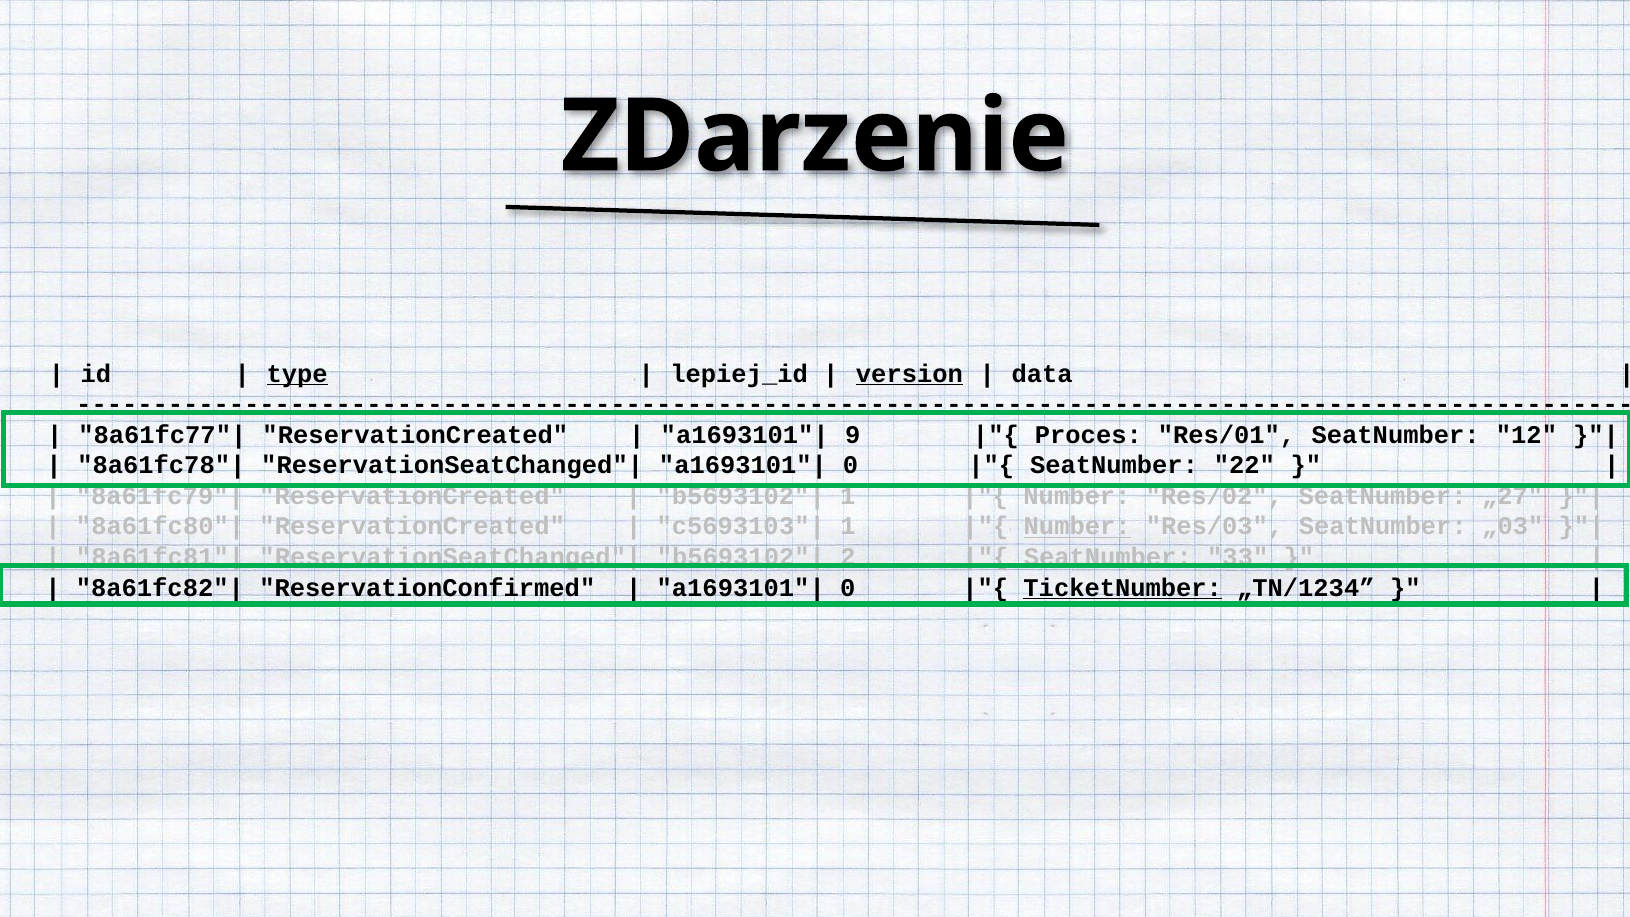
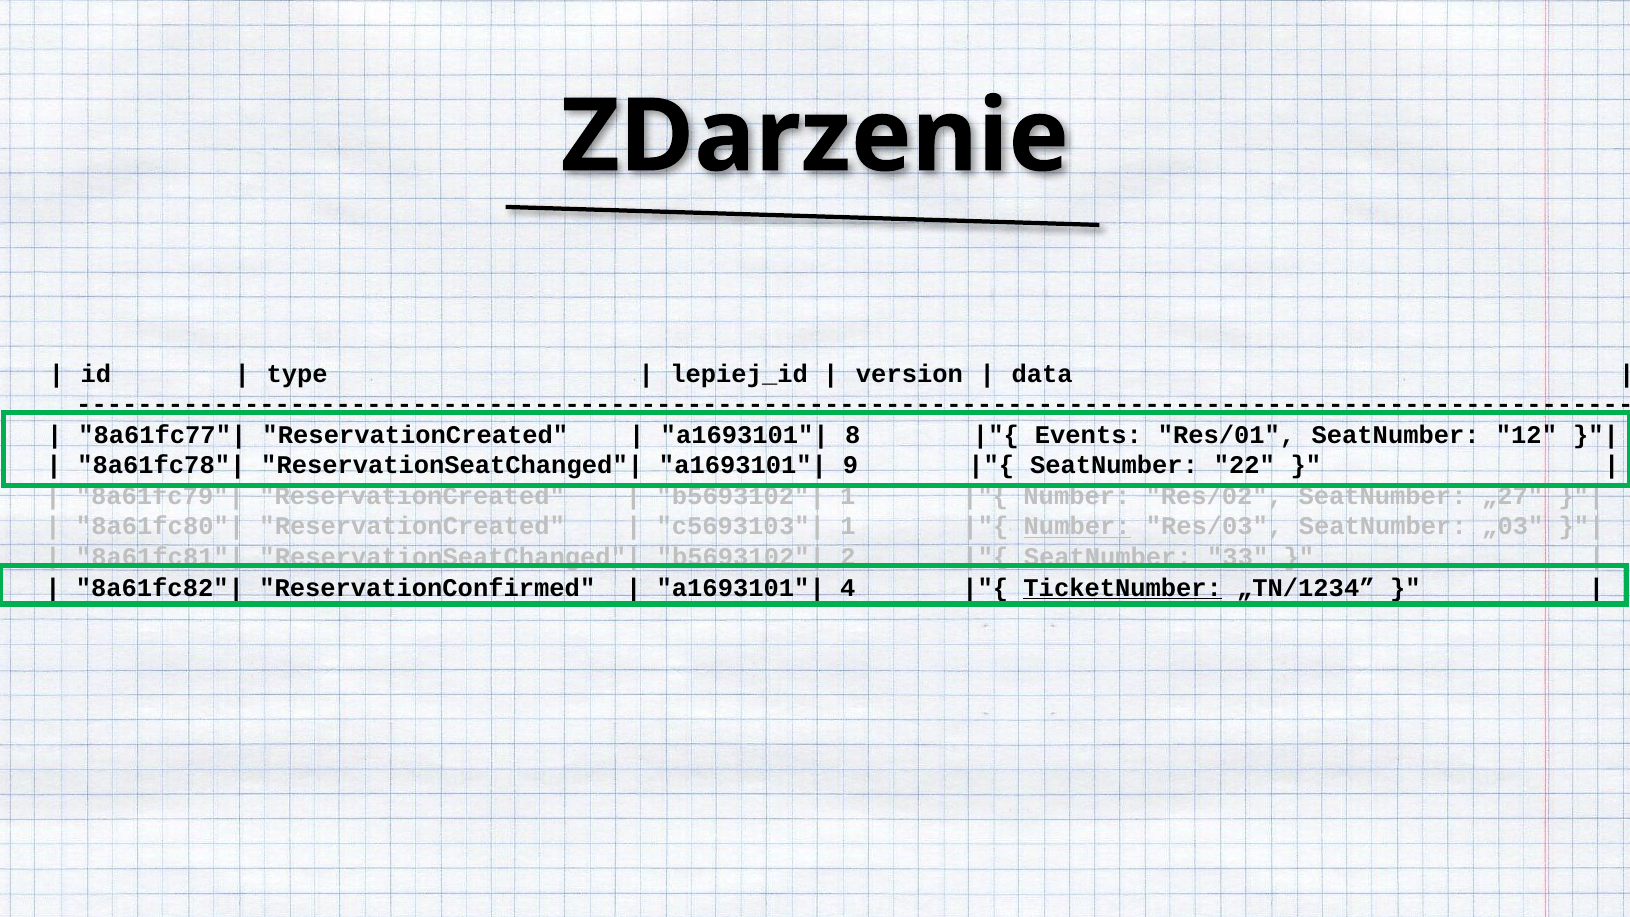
type underline: present -> none
version underline: present -> none
9: 9 -> 8
Proces: Proces -> Events
0 at (851, 465): 0 -> 9
0 at (848, 588): 0 -> 4
